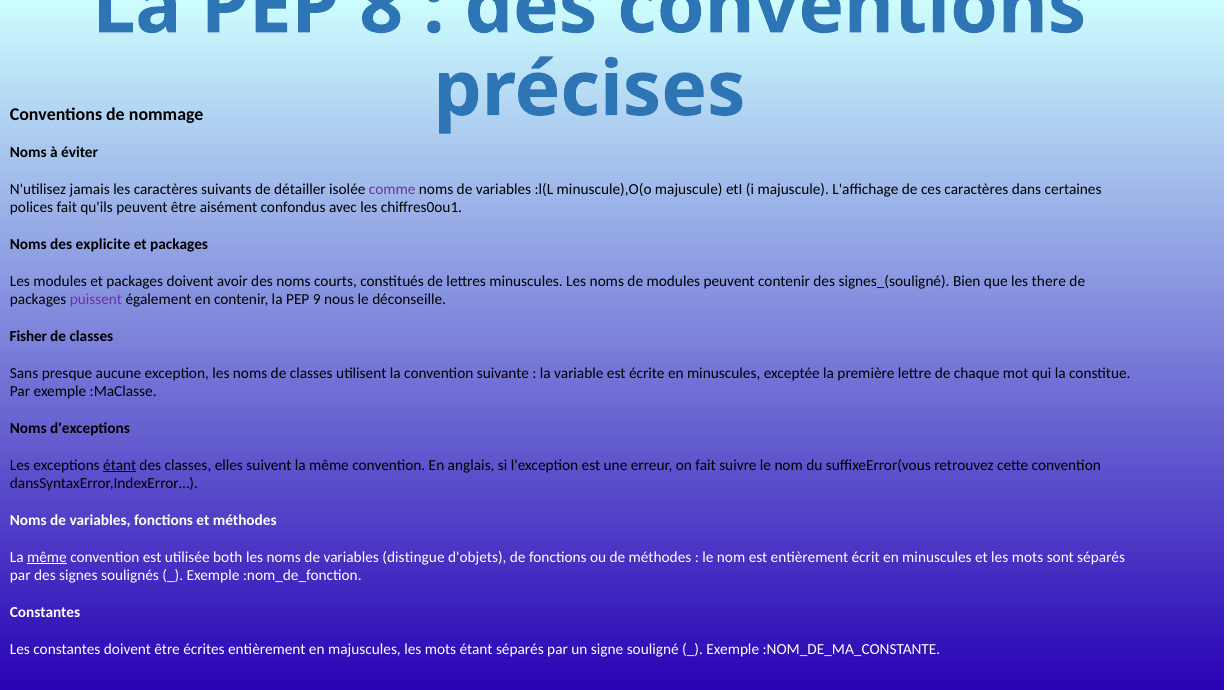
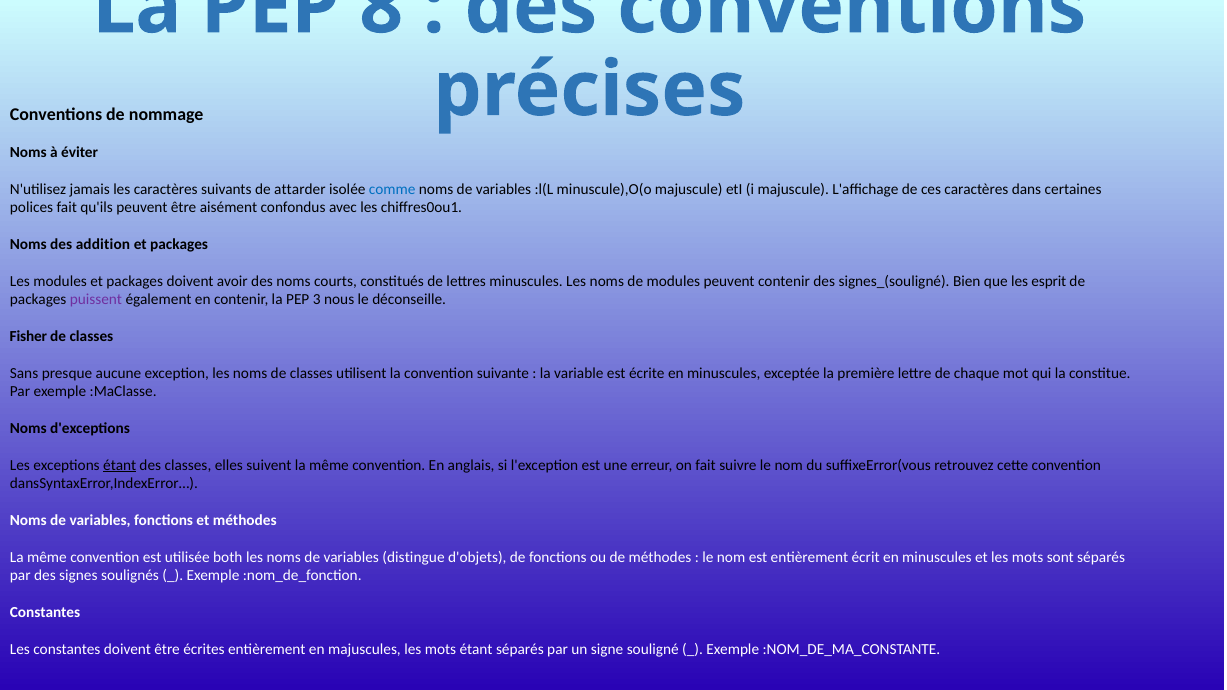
détailler: détailler -> attarder
comme colour: purple -> blue
explicite: explicite -> addition
there: there -> esprit
9: 9 -> 3
même at (47, 557) underline: present -> none
